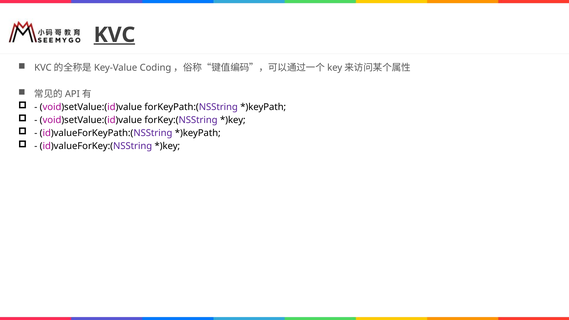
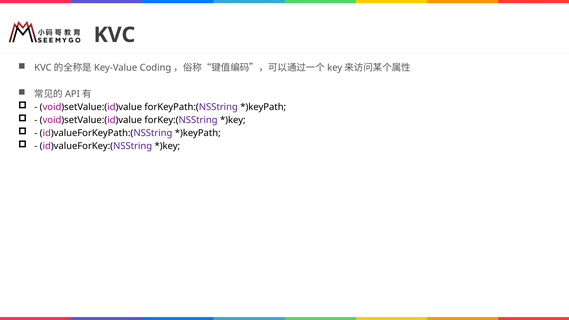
KVC underline: present -> none
